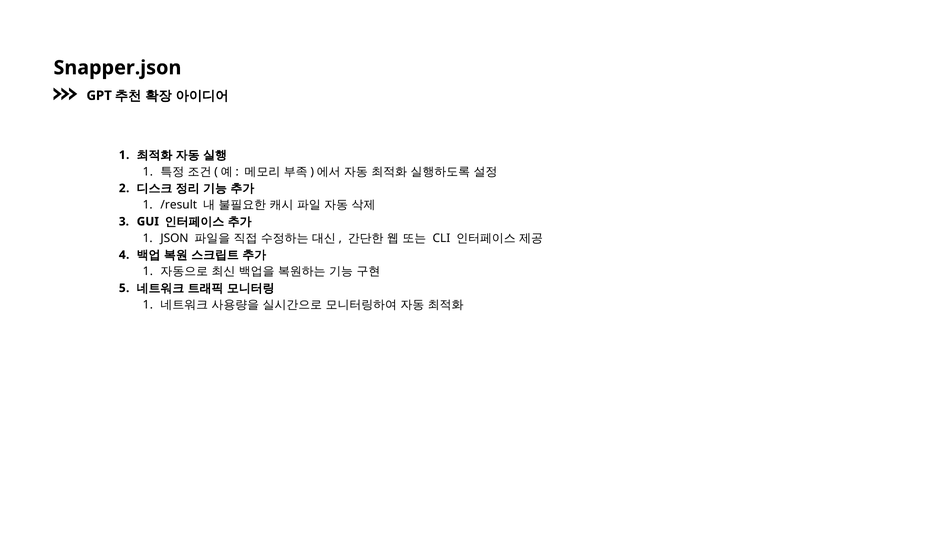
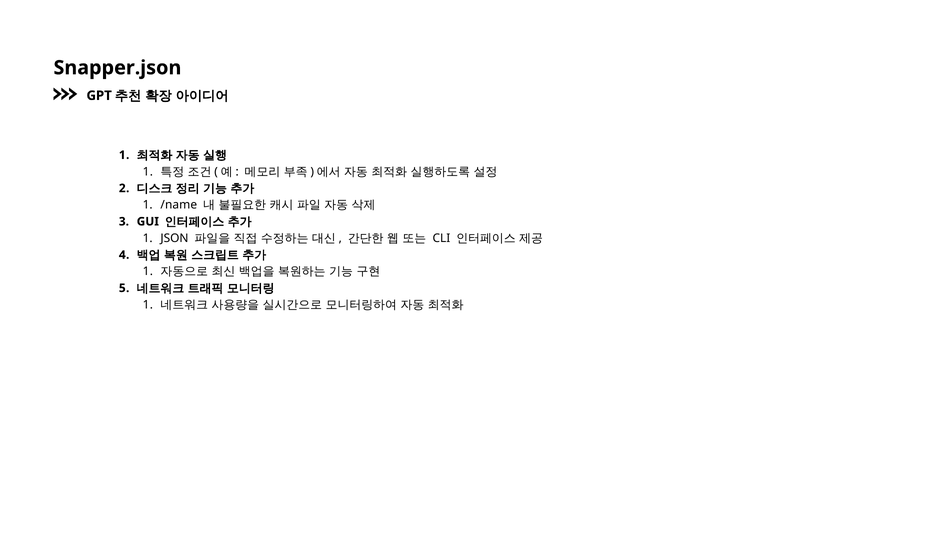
/result: /result -> /name
